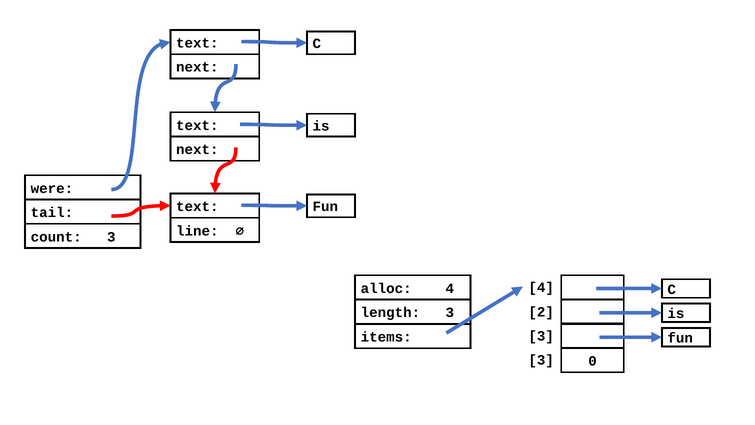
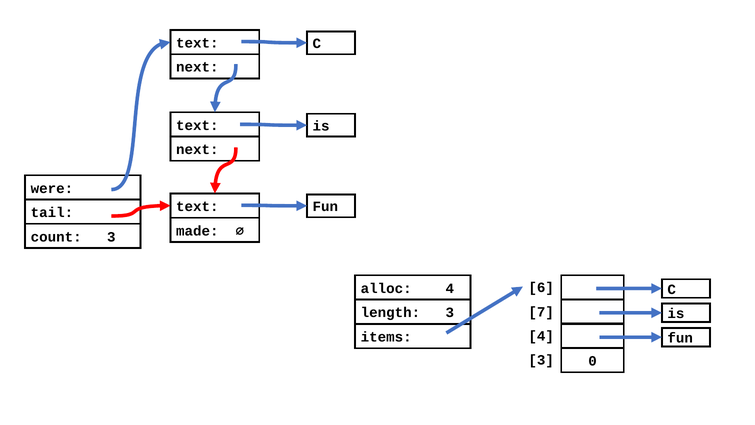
line: line -> made
4 at (541, 287): 4 -> 6
2: 2 -> 7
3 at (541, 336): 3 -> 4
